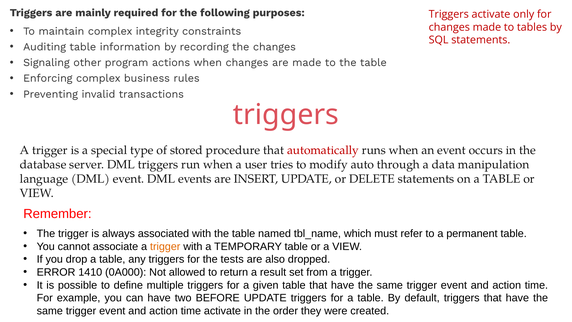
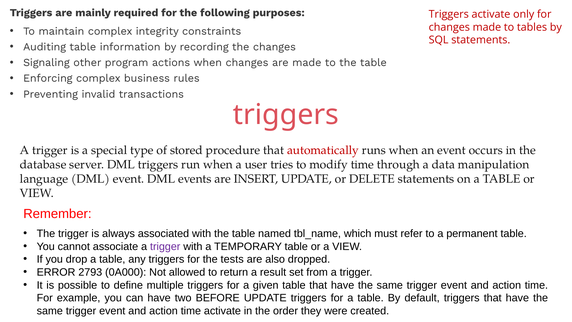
modify auto: auto -> time
trigger at (165, 246) colour: orange -> purple
1410: 1410 -> 2793
